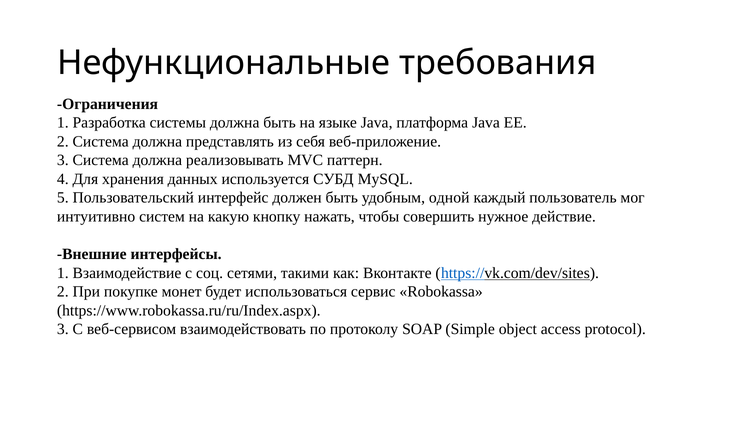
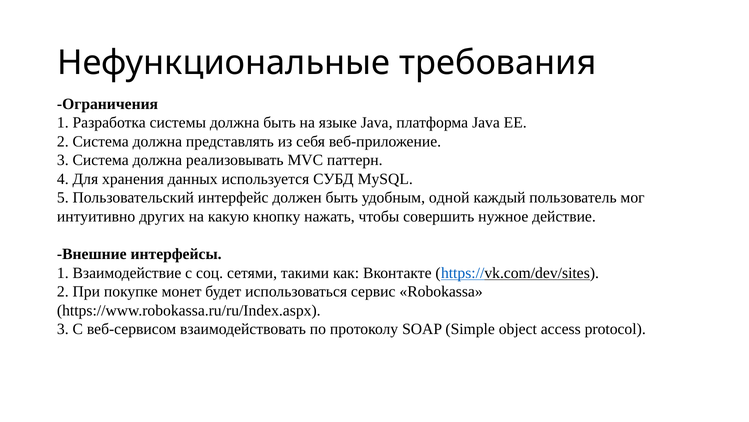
систем: систем -> других
